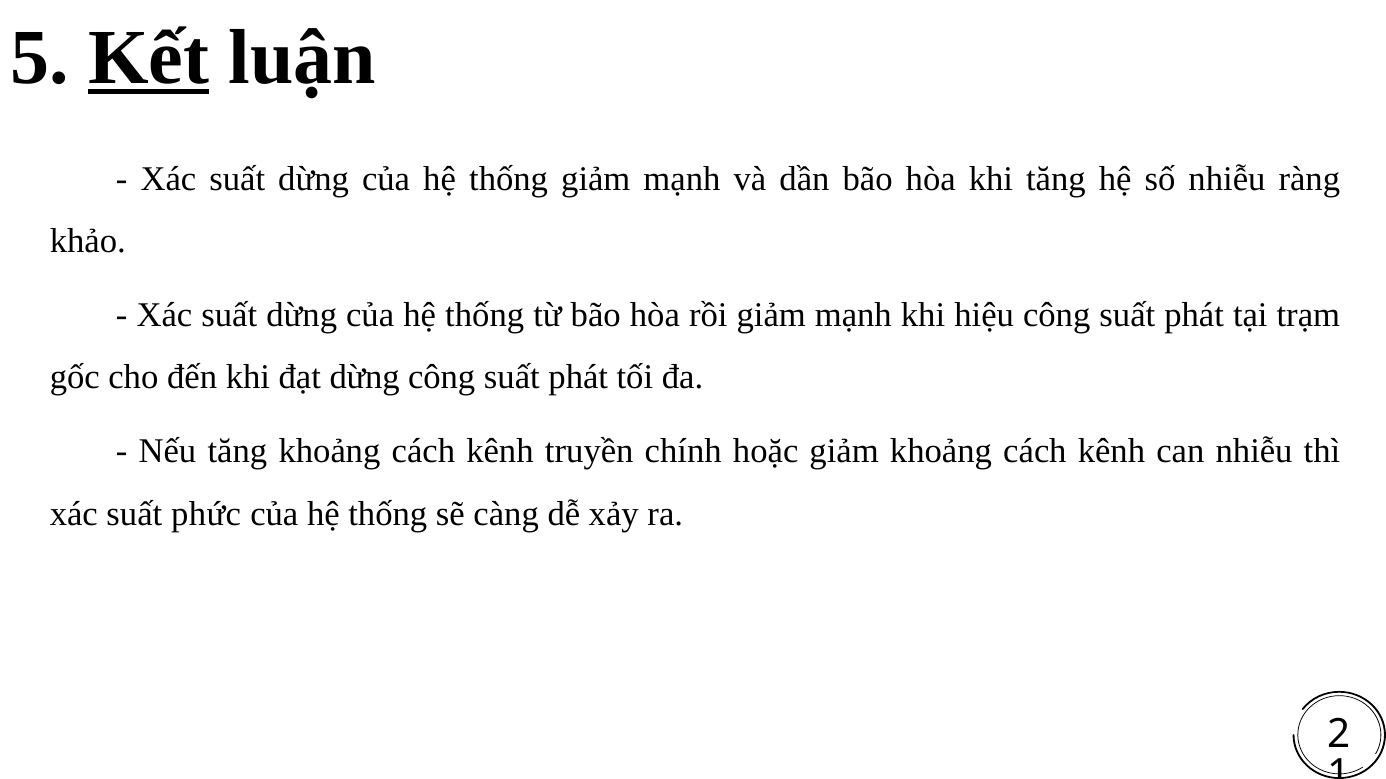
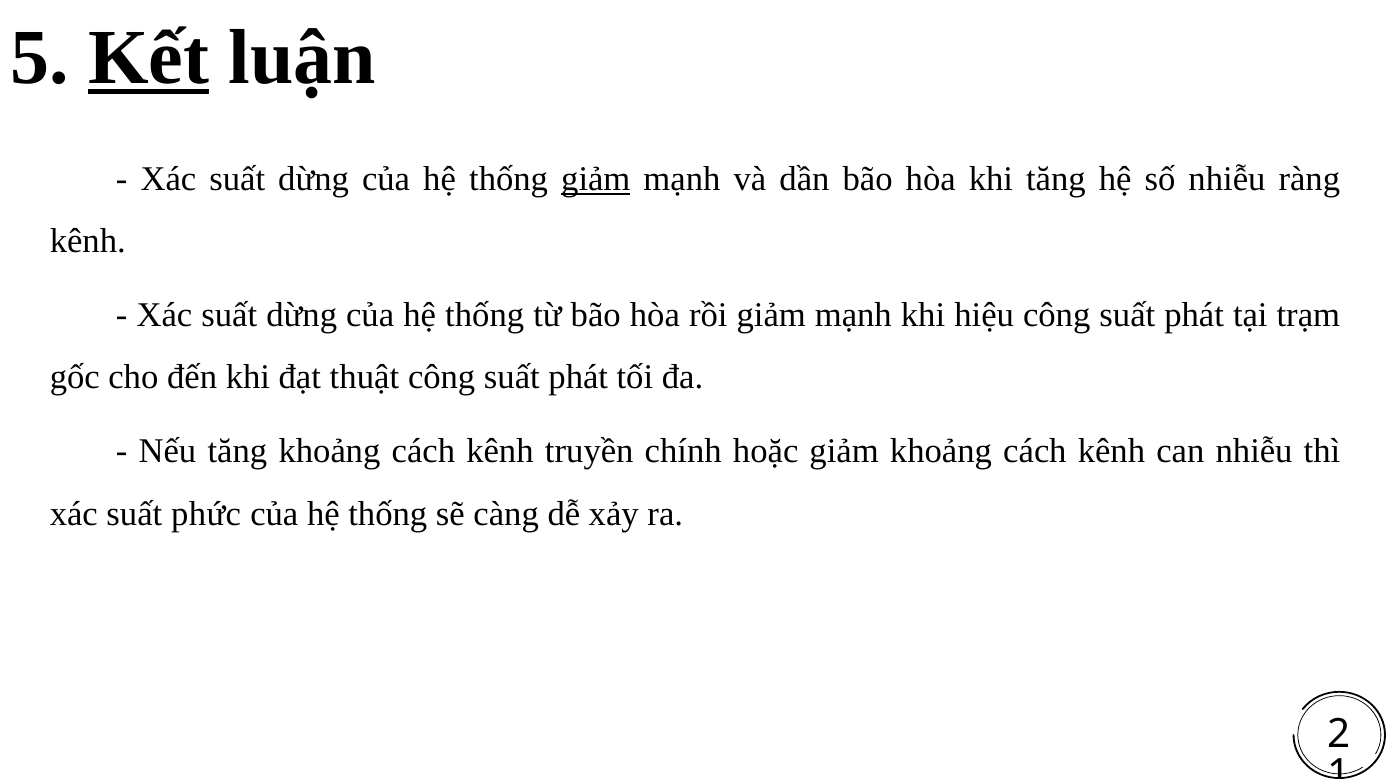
giảm at (596, 179) underline: none -> present
khảo at (88, 241): khảo -> kênh
đạt dừng: dừng -> thuật
